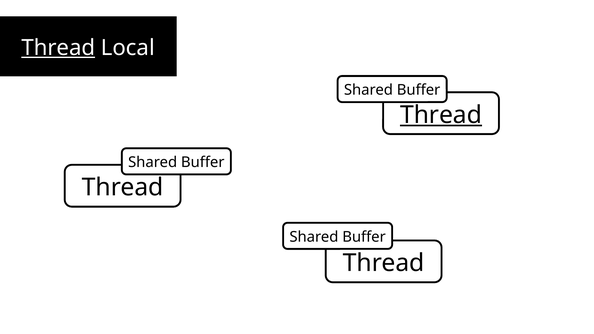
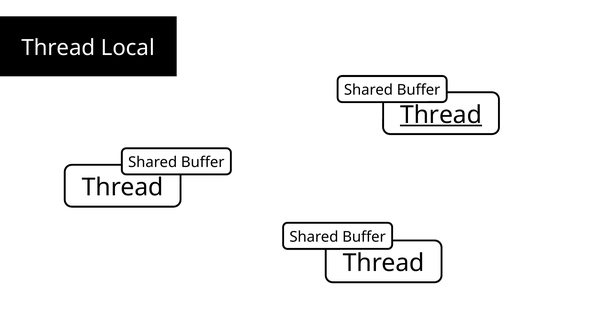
Thread at (58, 48) underline: present -> none
